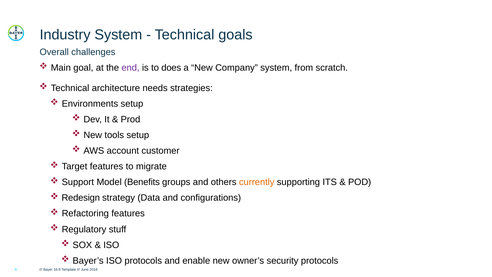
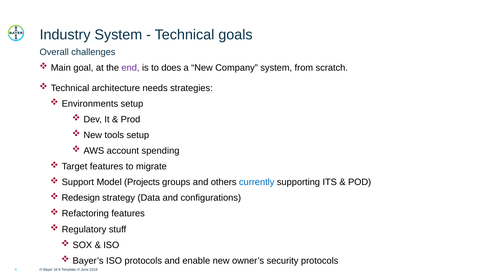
customer: customer -> spending
Benefits: Benefits -> Projects
currently colour: orange -> blue
